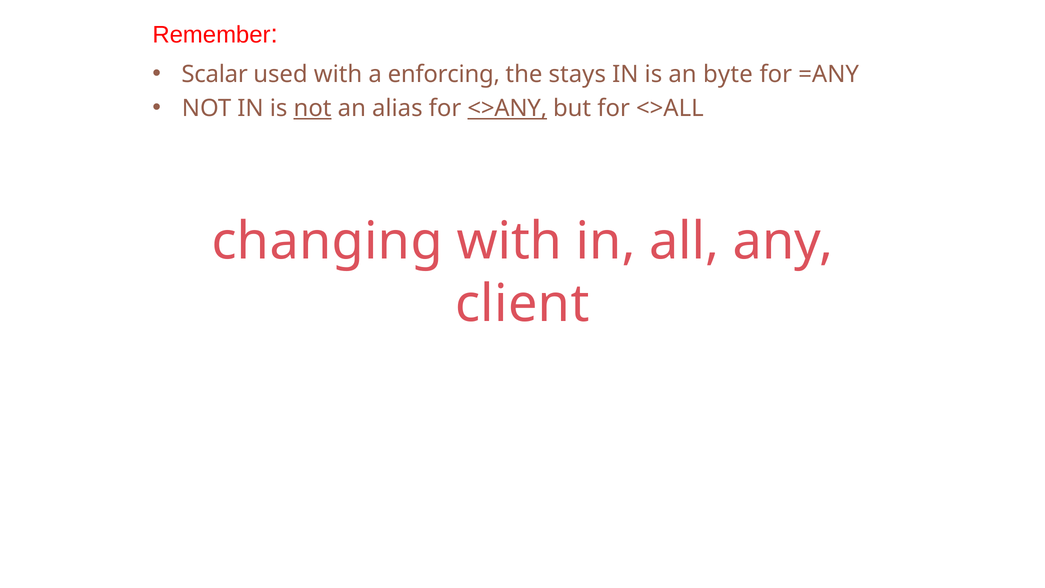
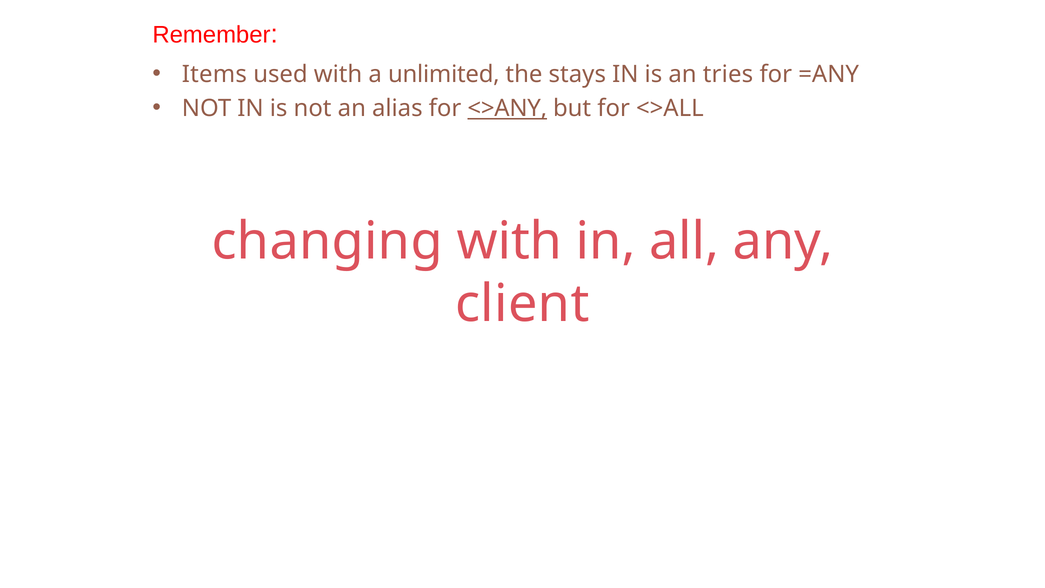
Scalar: Scalar -> Items
enforcing: enforcing -> unlimited
byte: byte -> tries
not at (313, 108) underline: present -> none
